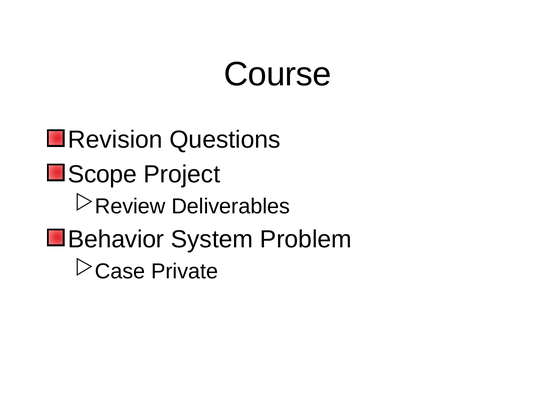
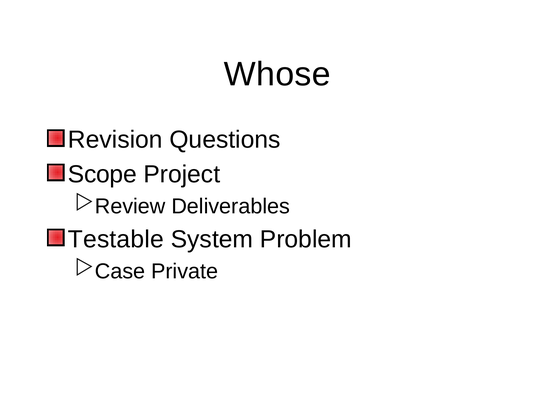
Course: Course -> Whose
Behavior: Behavior -> Testable
